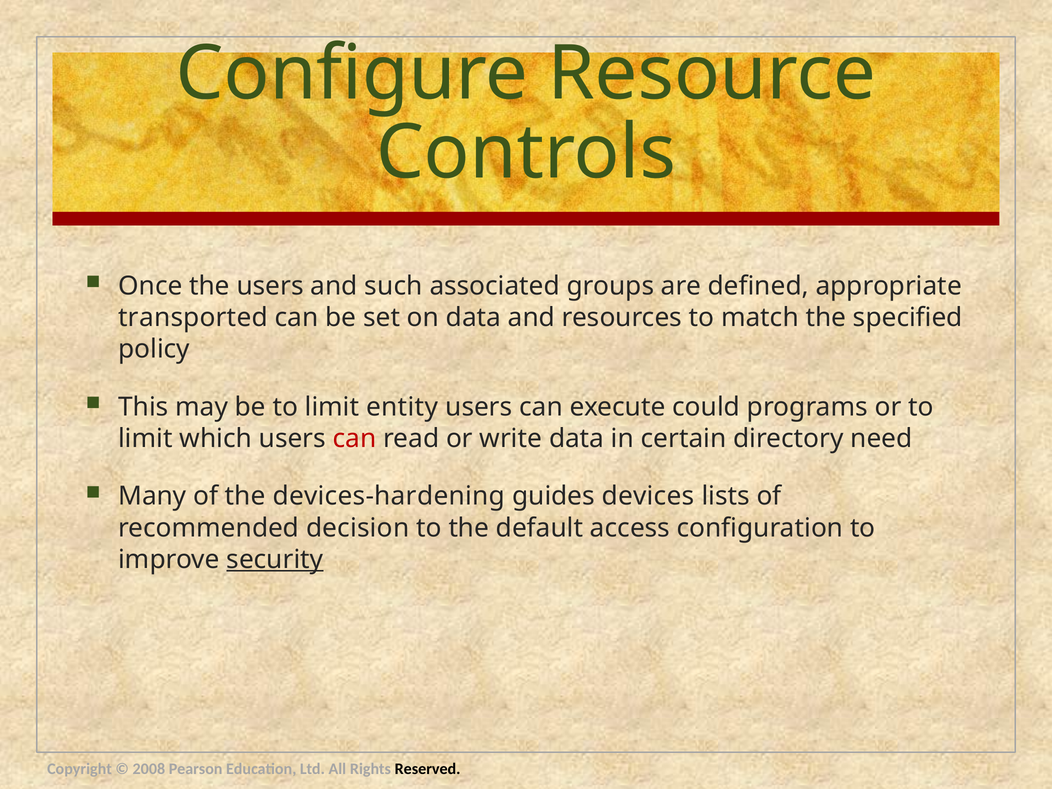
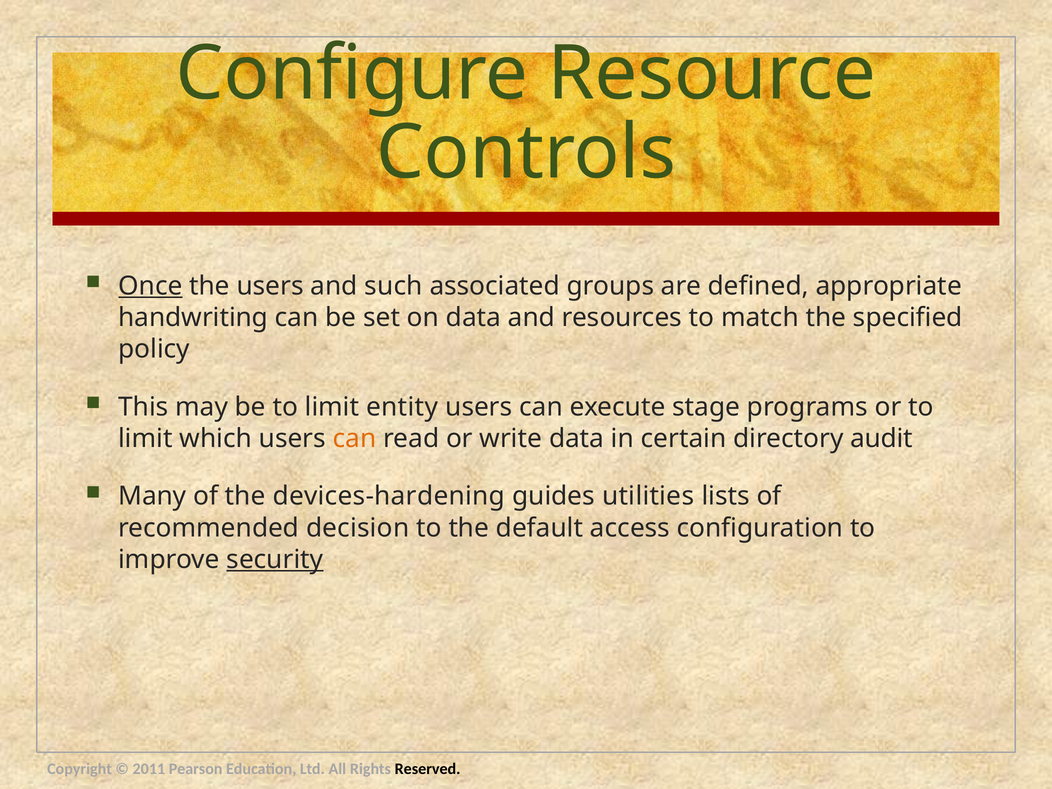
Once underline: none -> present
transported: transported -> handwriting
could: could -> stage
can at (354, 438) colour: red -> orange
need: need -> audit
devices: devices -> utilities
2008: 2008 -> 2011
